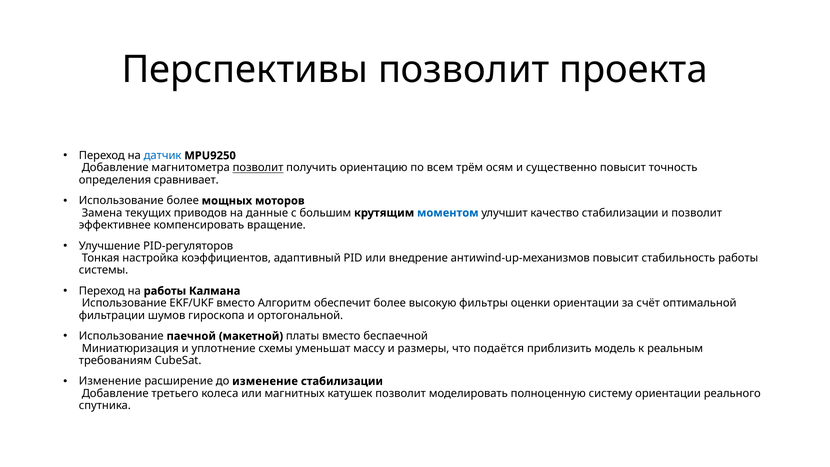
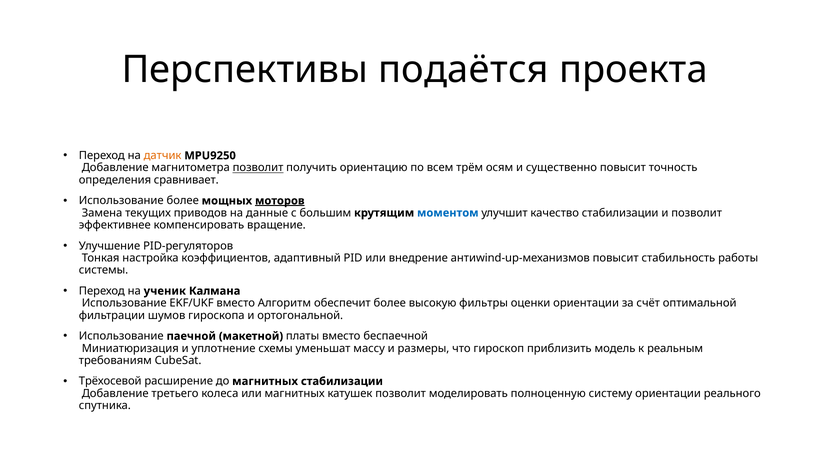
Перспективы позволит: позволит -> подаётся
датчик colour: blue -> orange
моторов underline: none -> present
на работы: работы -> ученик
подаётся: подаётся -> гироскоп
Изменение at (110, 381): Изменение -> Трёхосевой
до изменение: изменение -> магнитных
